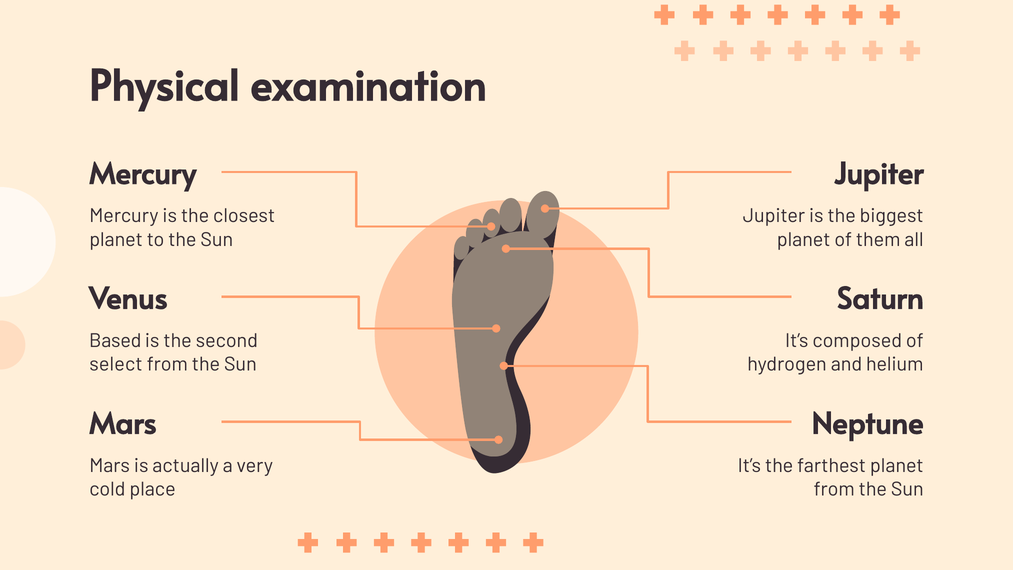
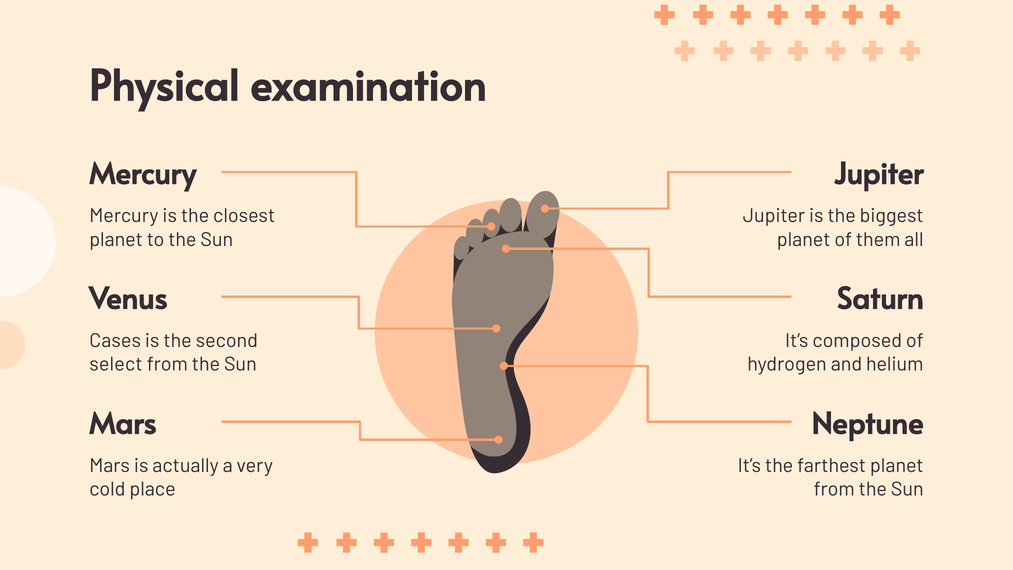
Based: Based -> Cases
